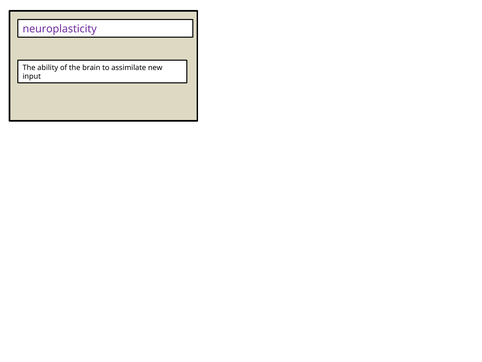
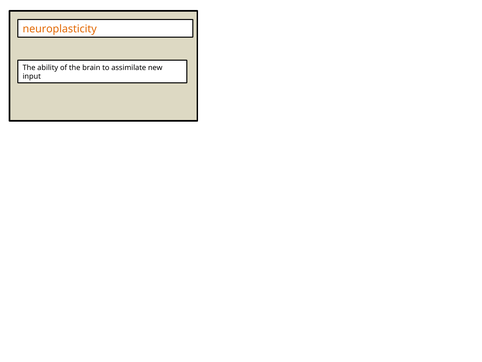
neuroplasticity colour: purple -> orange
